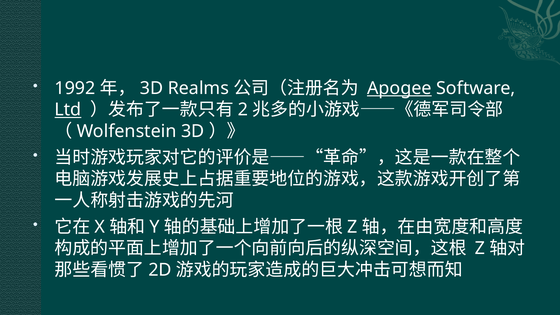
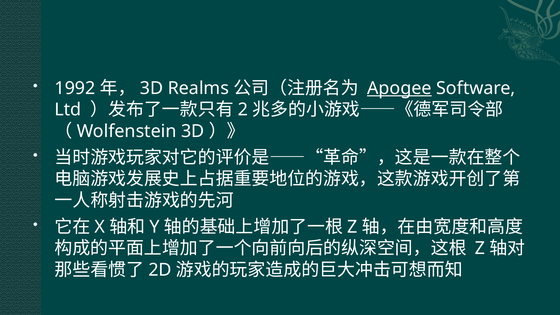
Ltd underline: present -> none
